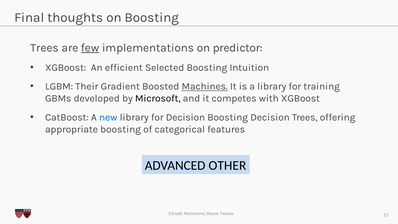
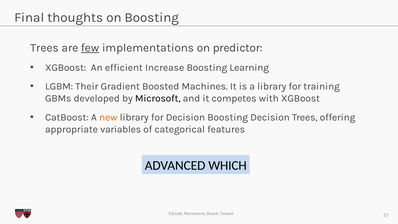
Selected: Selected -> Increase
Intuition: Intuition -> Learning
Machines underline: present -> none
new colour: blue -> orange
appropriate boosting: boosting -> variables
OTHER: OTHER -> WHICH
